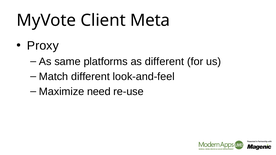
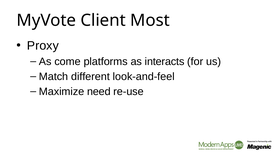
Meta: Meta -> Most
same: same -> come
as different: different -> interacts
